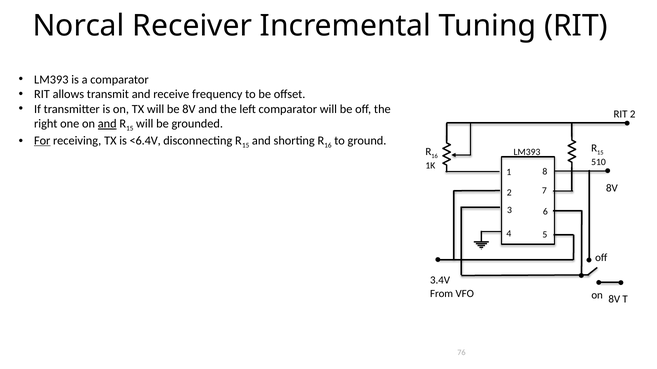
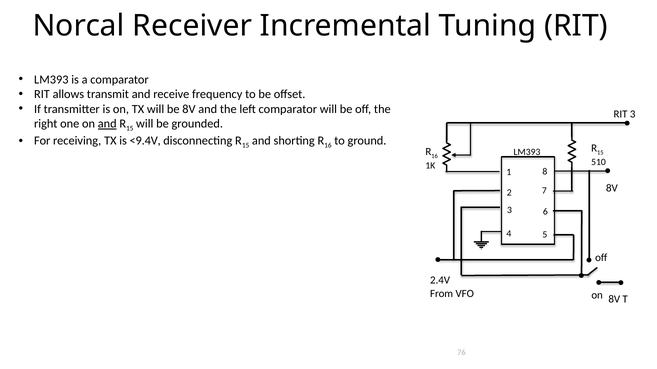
RIT 2: 2 -> 3
For underline: present -> none
<6.4V: <6.4V -> <9.4V
3.4V: 3.4V -> 2.4V
